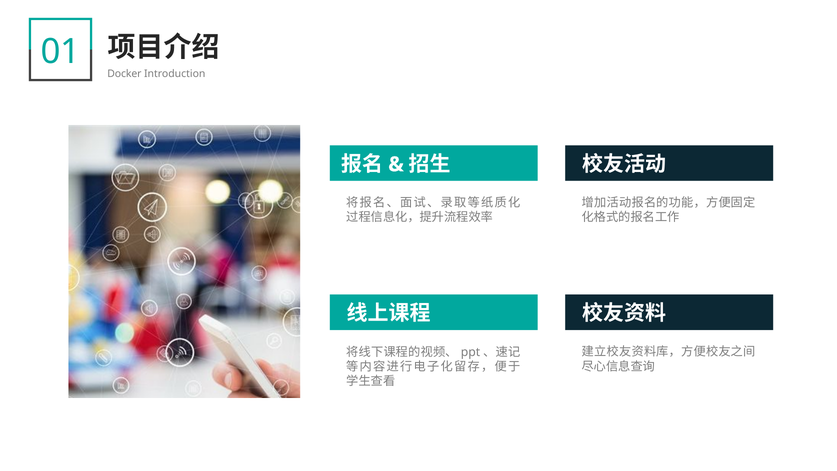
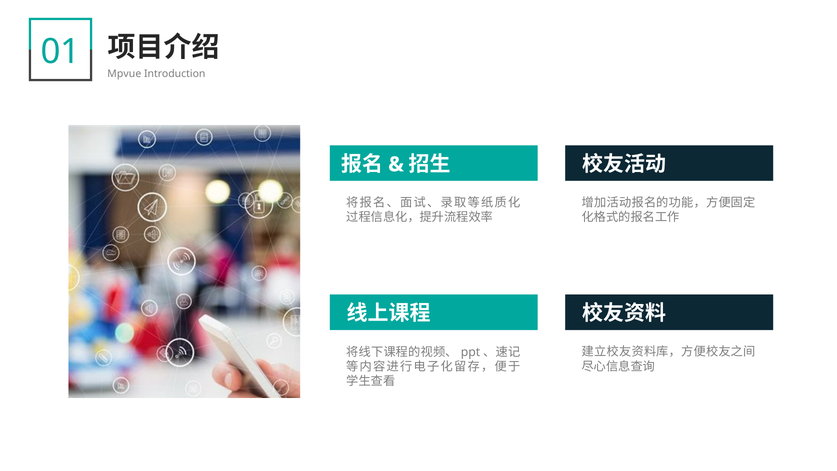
Docker: Docker -> Mpvue
